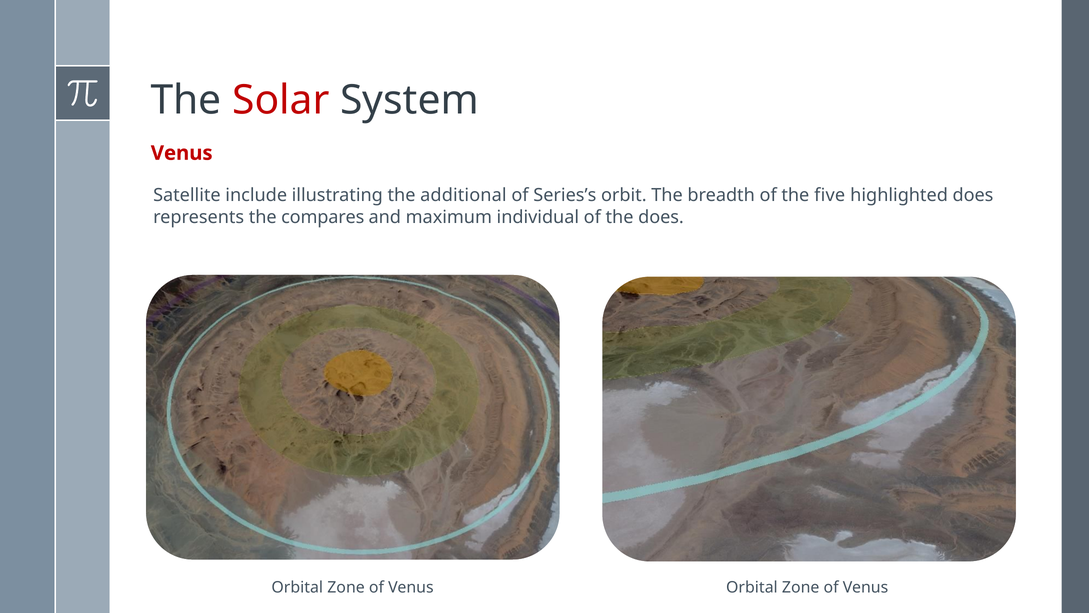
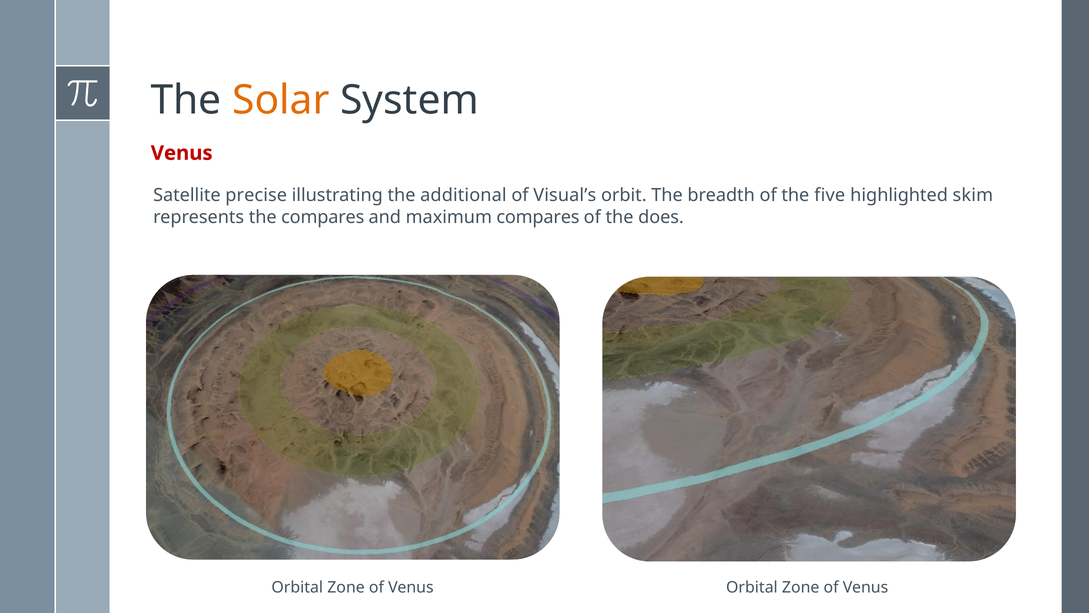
Solar colour: red -> orange
include: include -> precise
Series’s: Series’s -> Visual’s
highlighted does: does -> skim
maximum individual: individual -> compares
